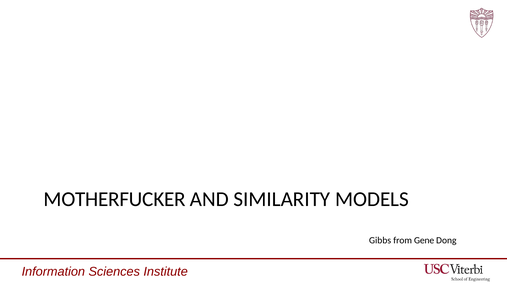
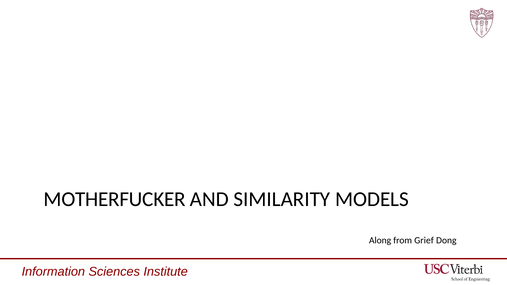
Gibbs: Gibbs -> Along
Gene: Gene -> Grief
